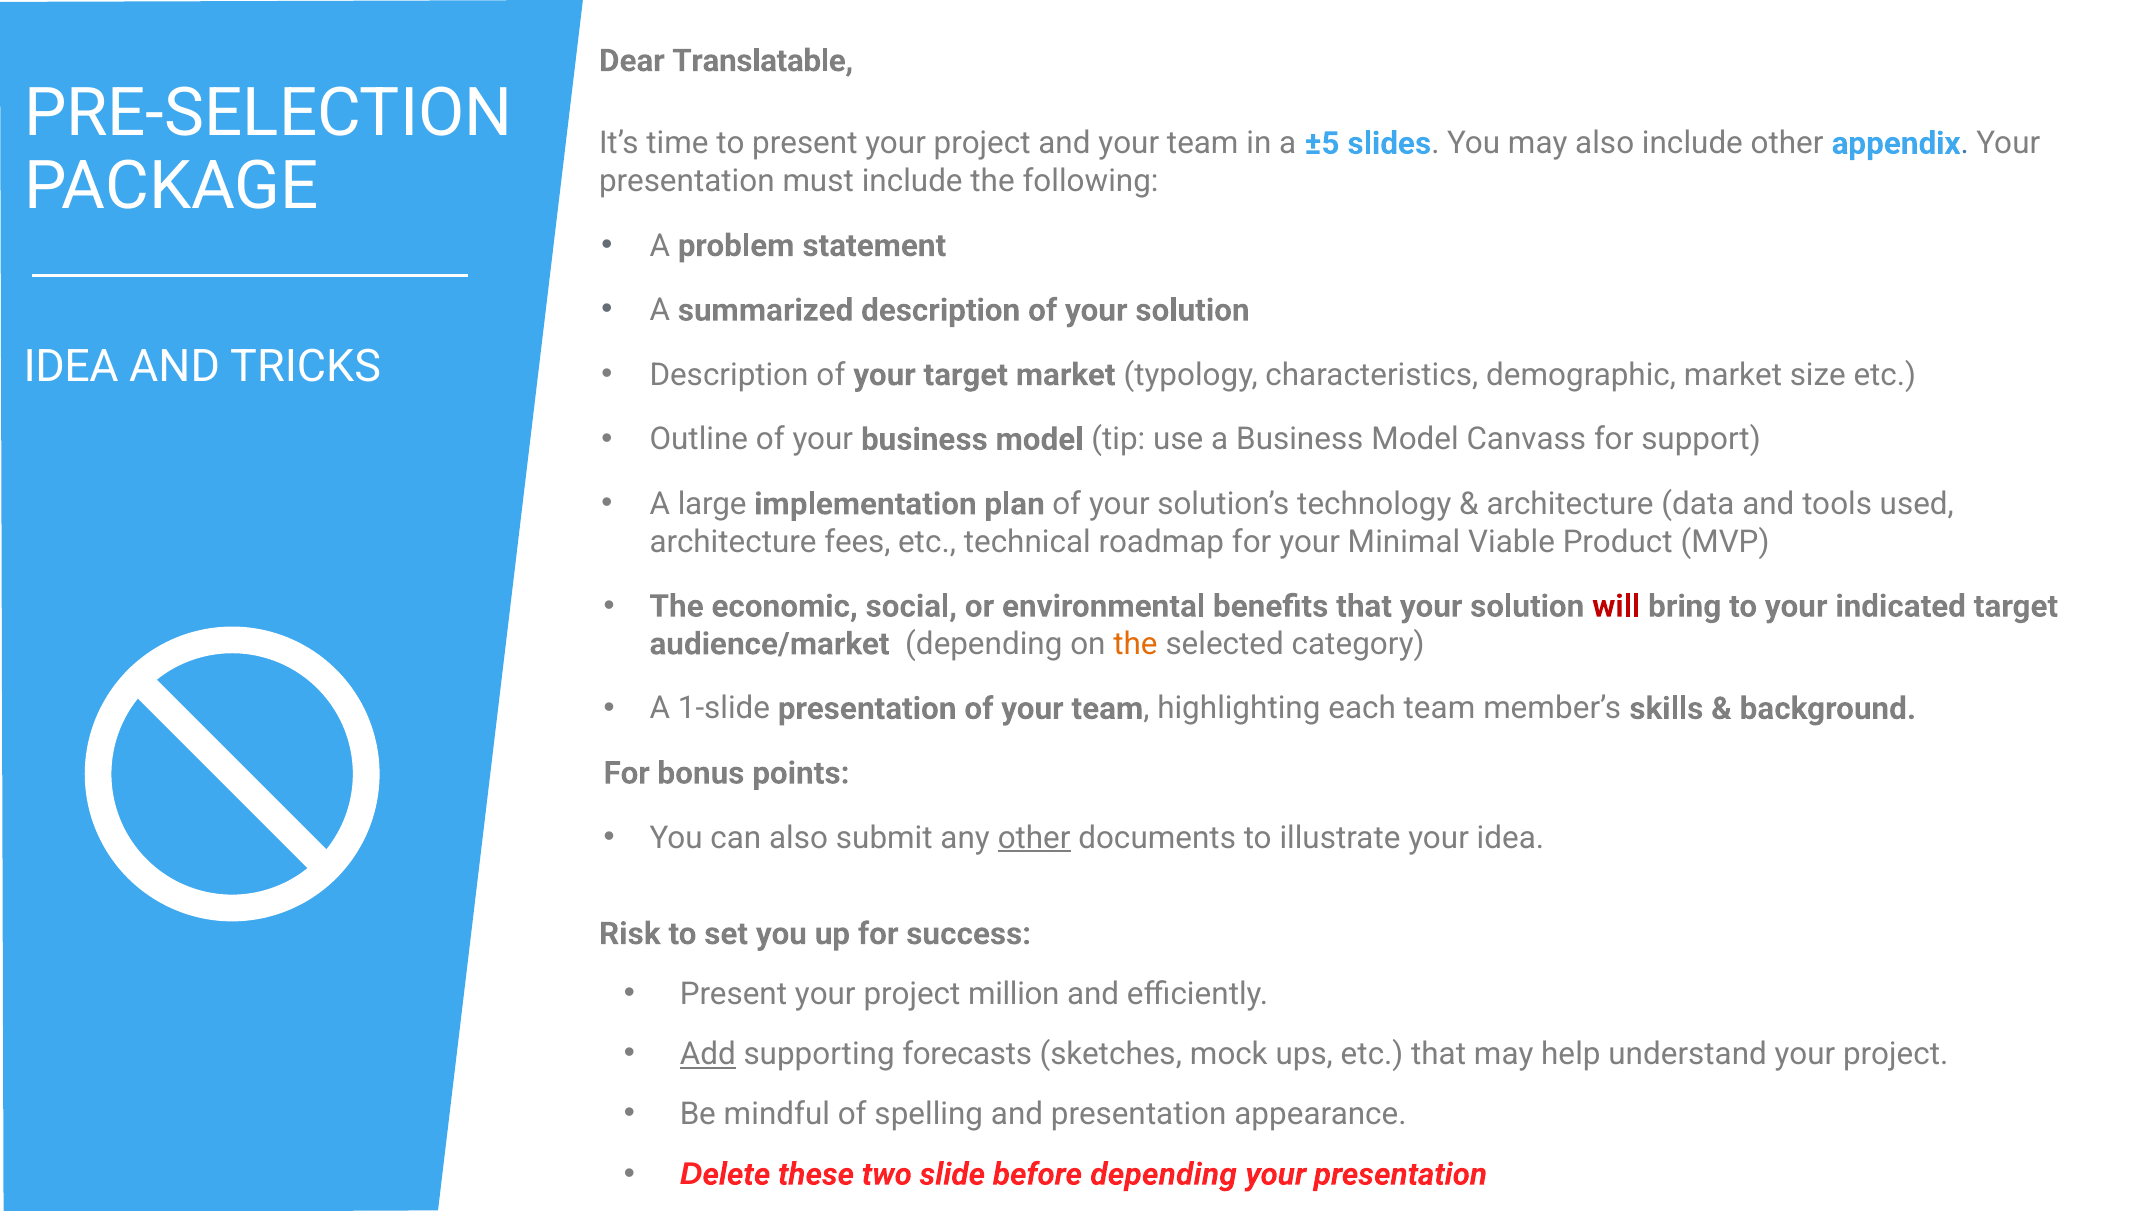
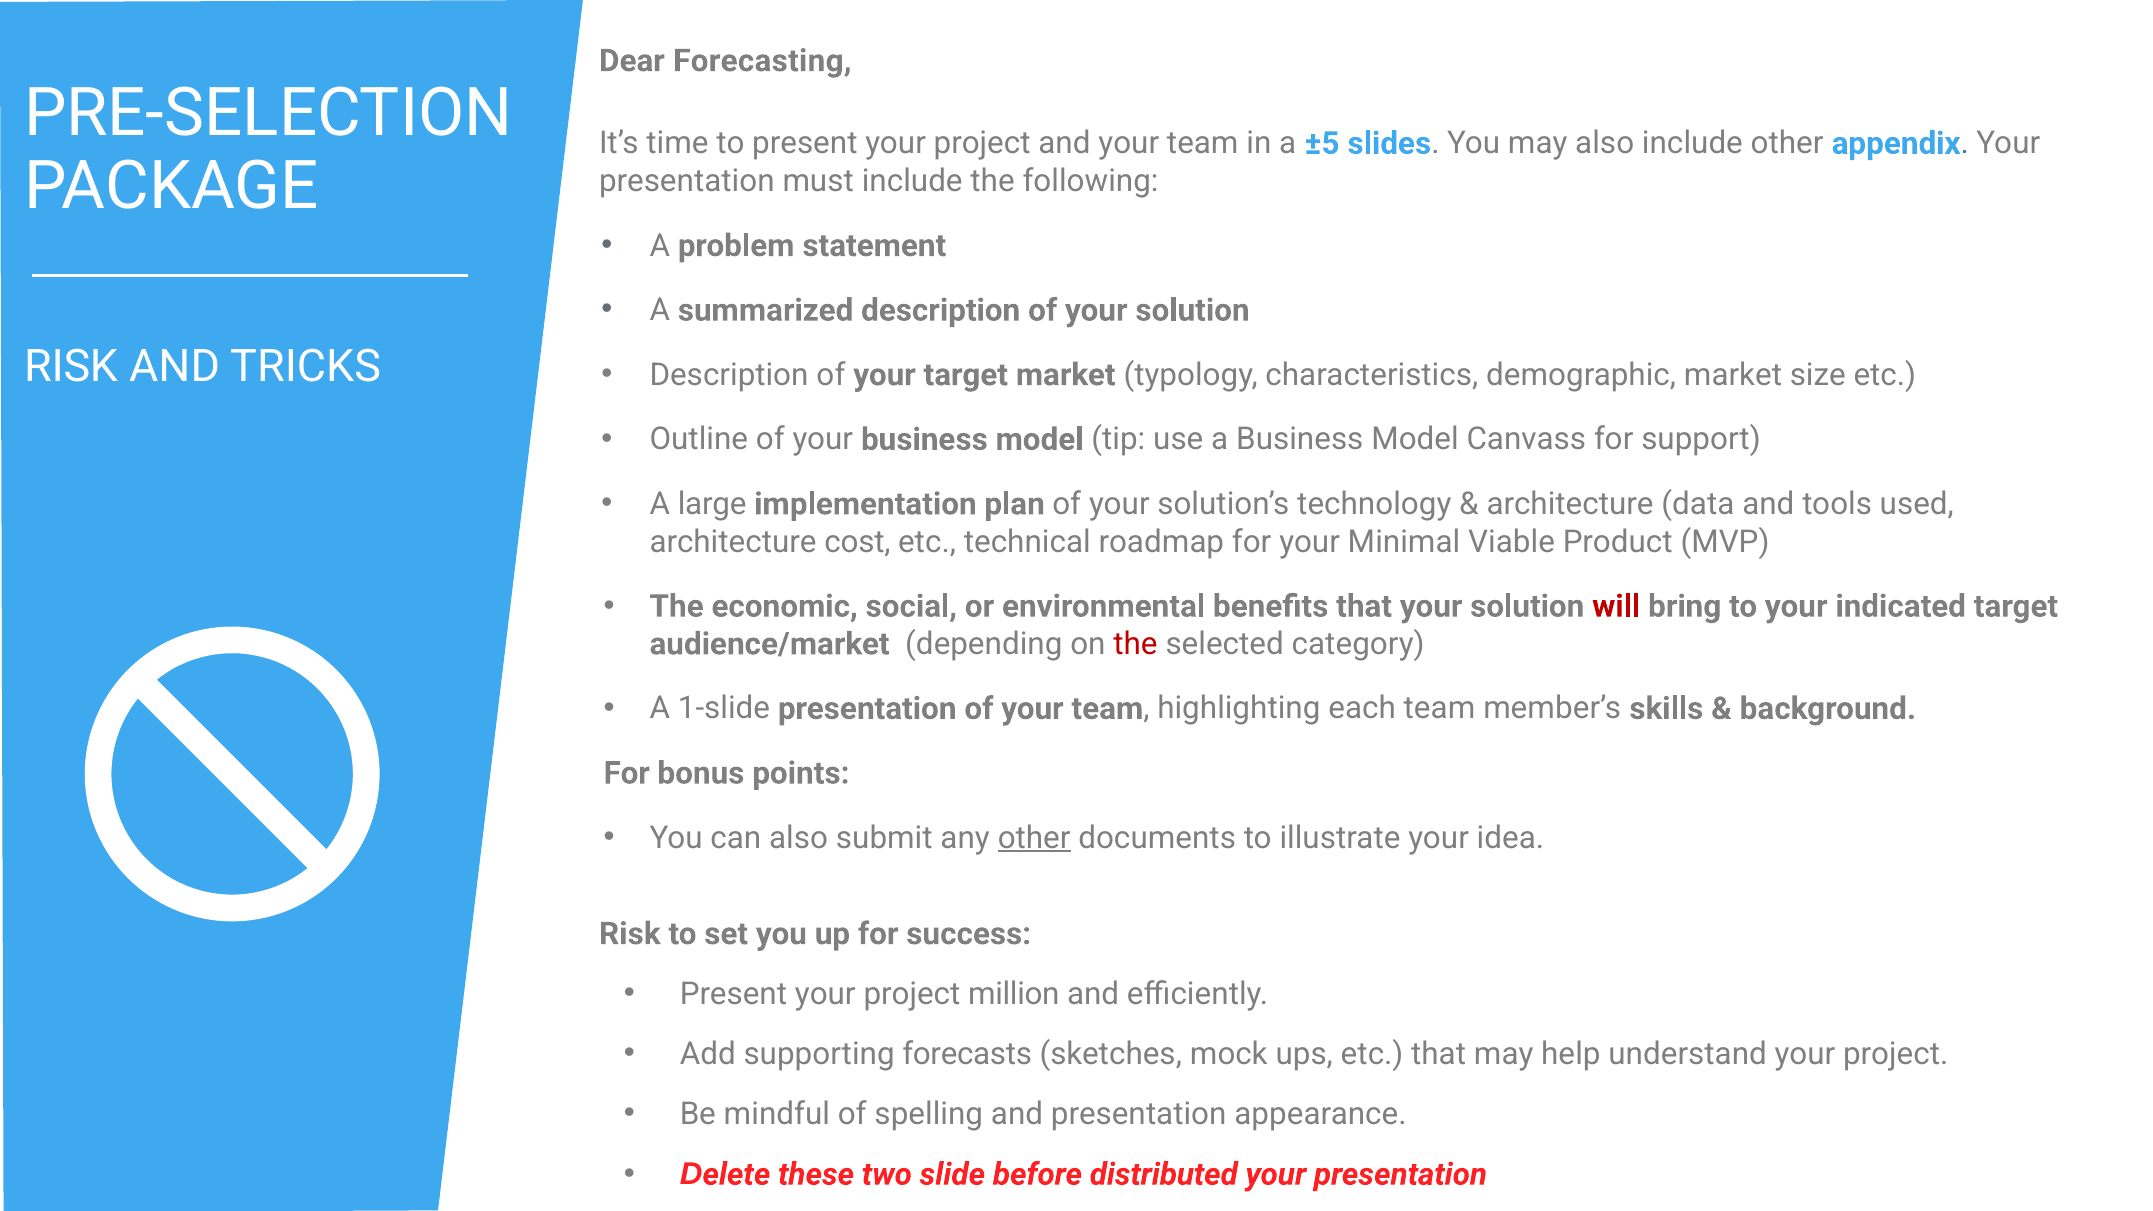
Translatable: Translatable -> Forecasting
IDEA at (71, 367): IDEA -> RISK
fees: fees -> cost
the at (1135, 644) colour: orange -> red
Add underline: present -> none
before depending: depending -> distributed
